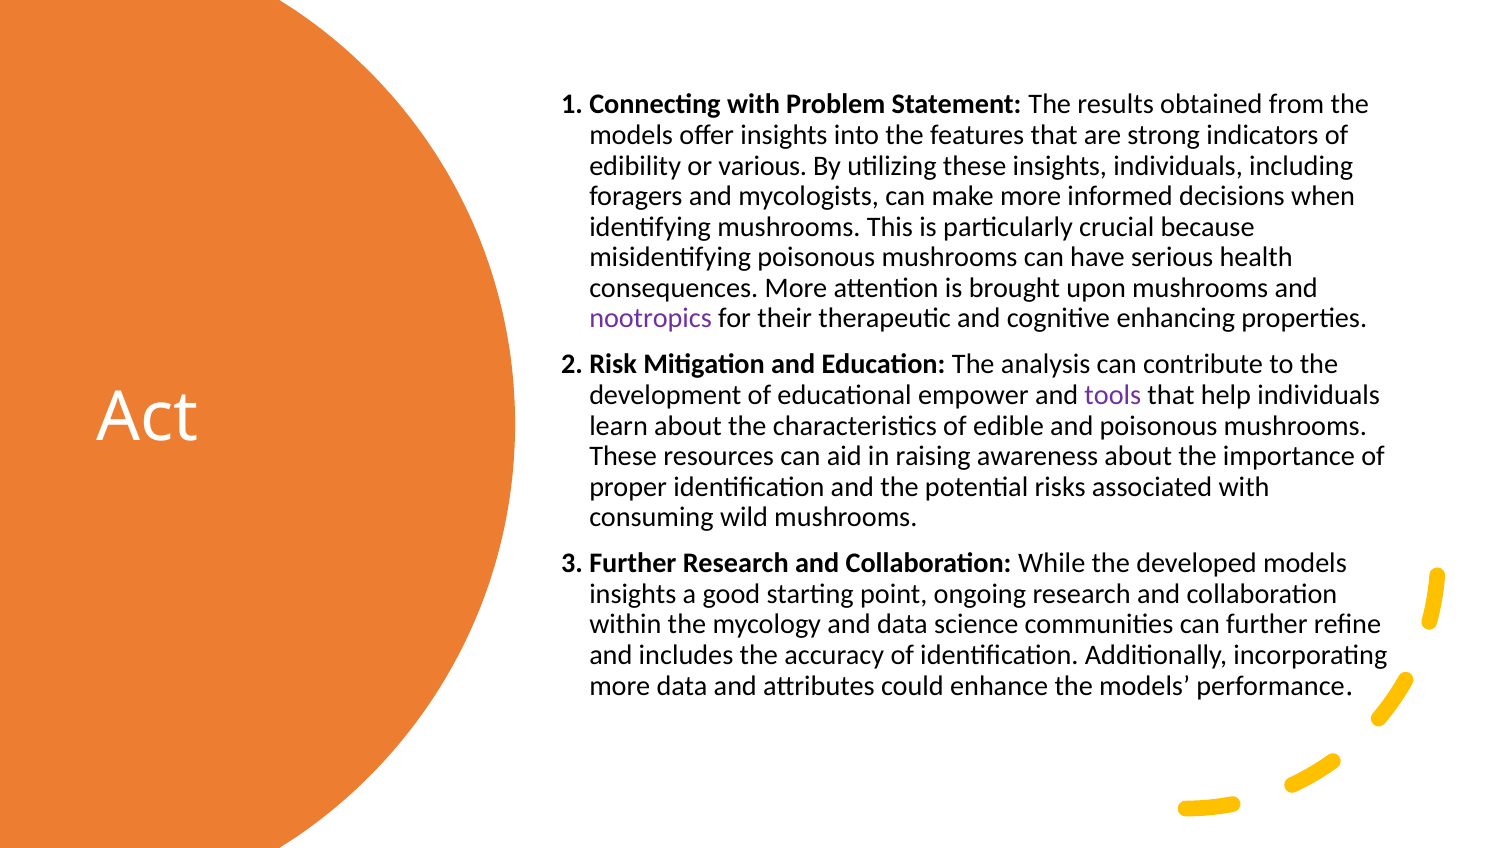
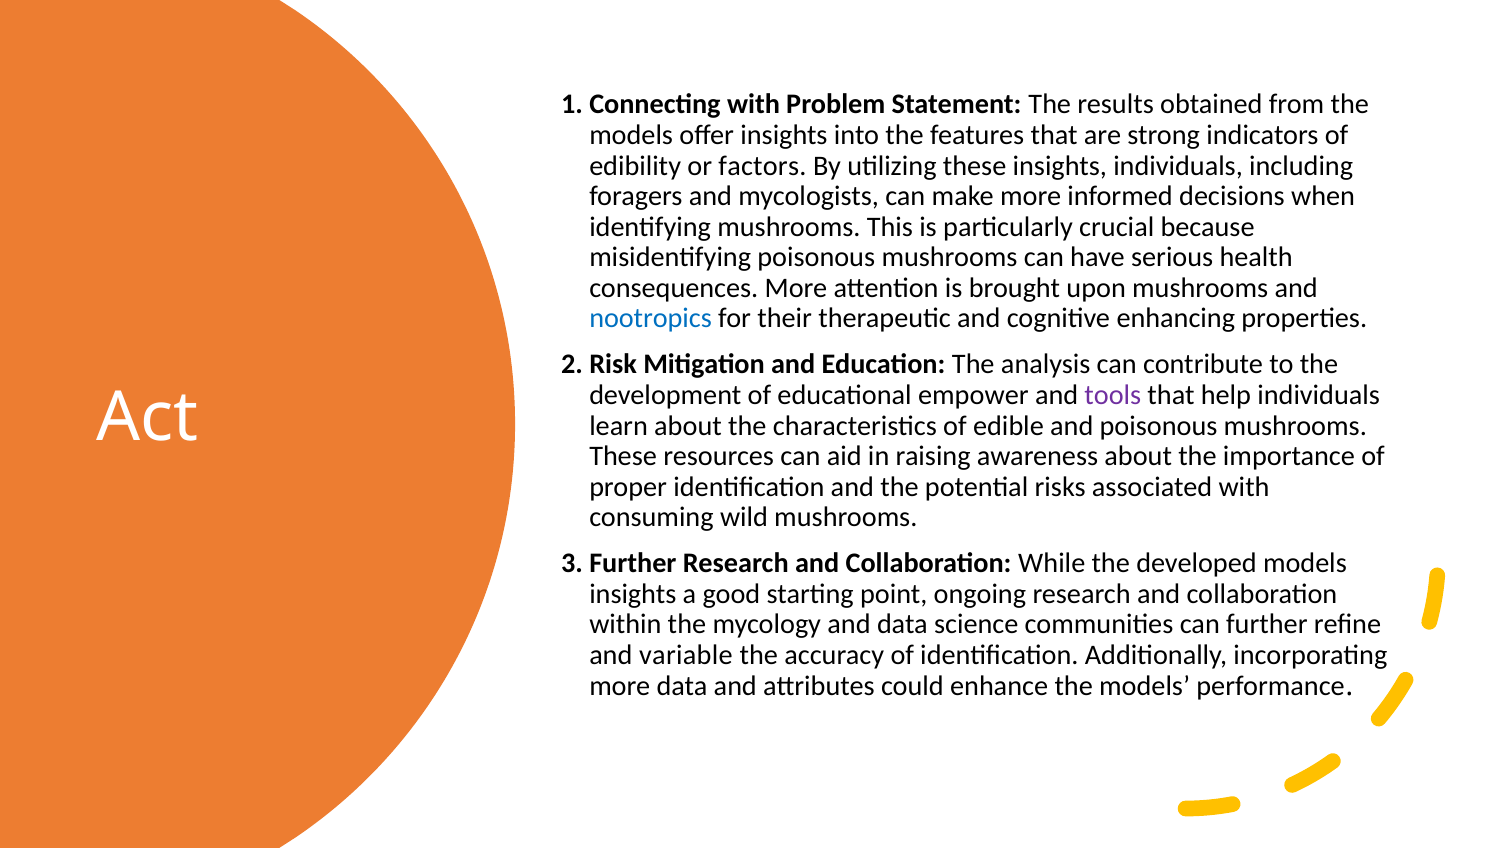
various: various -> factors
nootropics colour: purple -> blue
includes: includes -> variable
